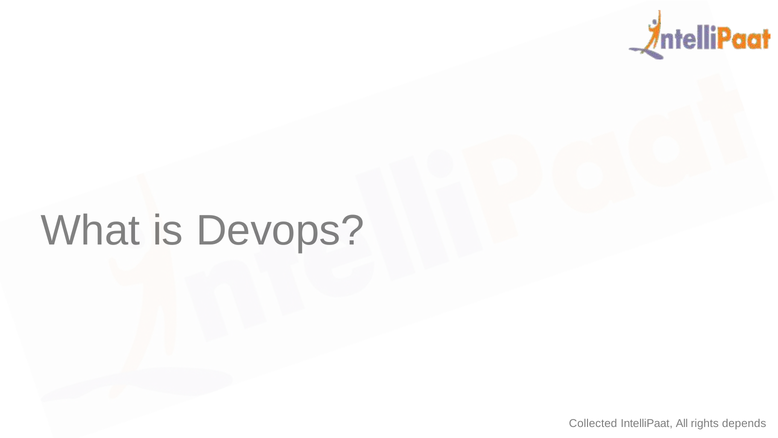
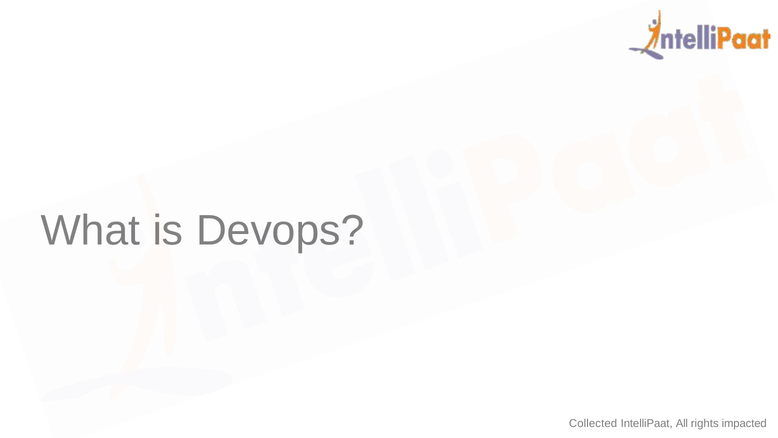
depends: depends -> impacted
